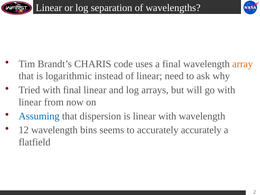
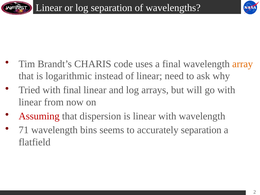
Assuming colour: blue -> red
12: 12 -> 71
accurately accurately: accurately -> separation
